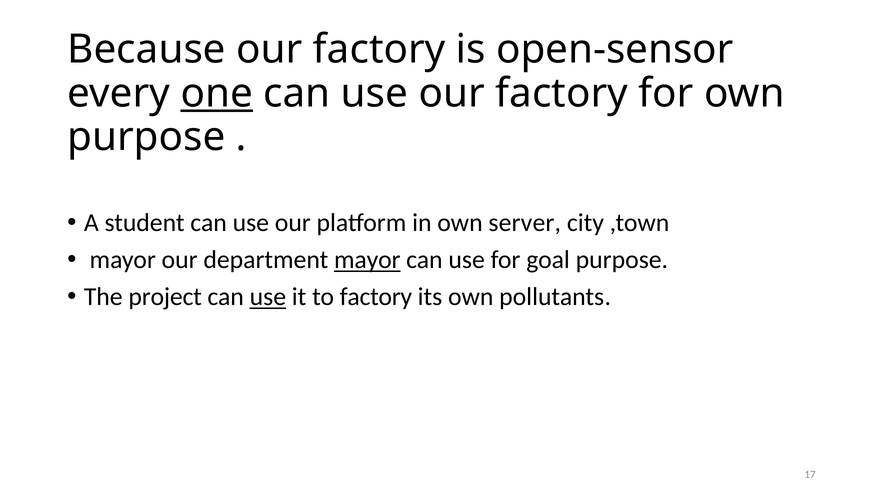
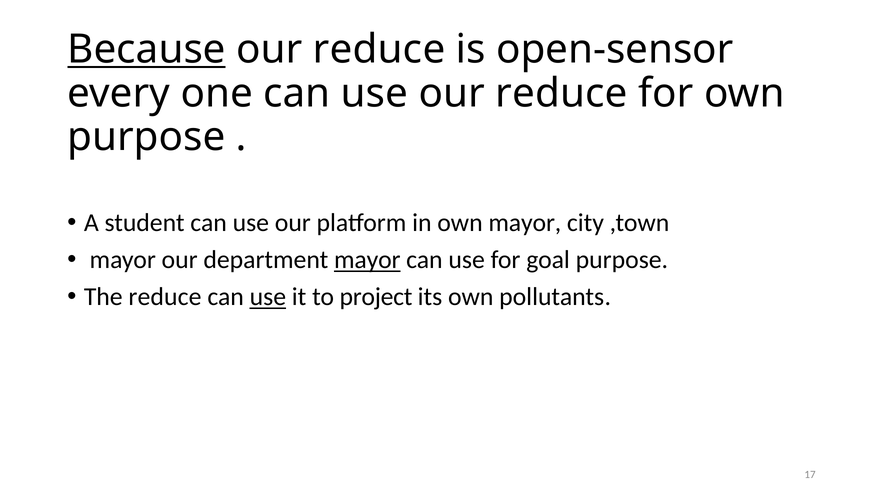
Because underline: none -> present
factory at (379, 50): factory -> reduce
one underline: present -> none
use our factory: factory -> reduce
own server: server -> mayor
The project: project -> reduce
to factory: factory -> project
